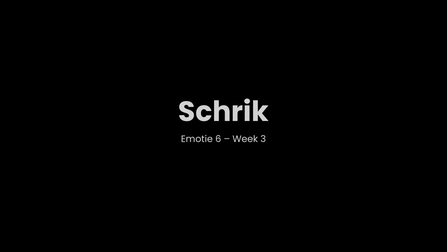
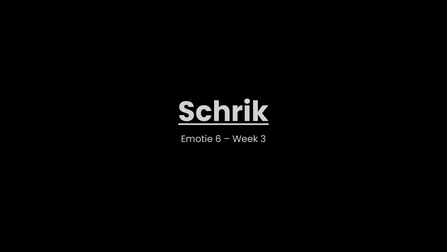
Schrik underline: none -> present
